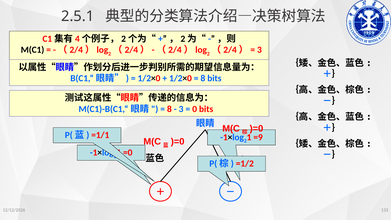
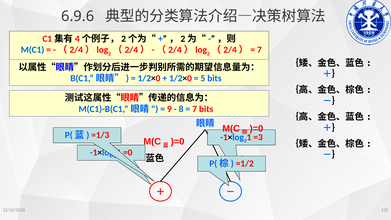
2.5.1: 2.5.1 -> 6.9.6
M(C1 colour: black -> blue
3 at (259, 50): 3 -> 7
8 at (203, 78): 8 -> 5
8 at (169, 109): 8 -> 9
3 at (181, 109): 3 -> 8
0 at (195, 109): 0 -> 7
=1/1: =1/1 -> =1/3
=9: =9 -> =3
